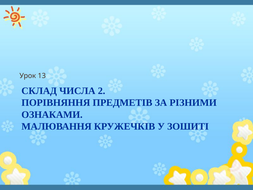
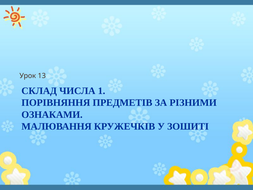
2: 2 -> 1
